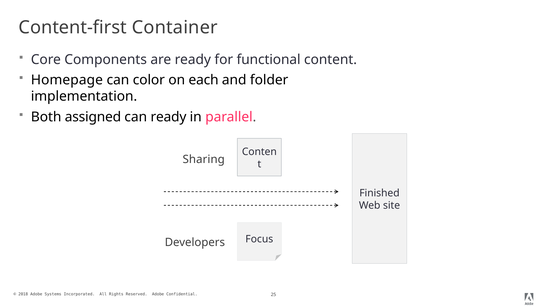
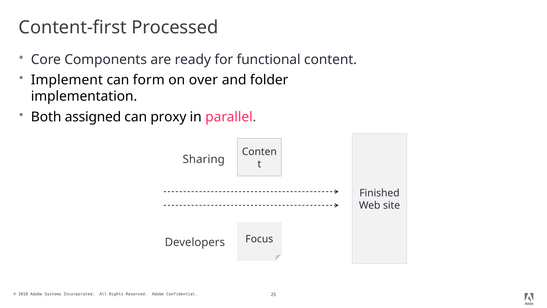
Container: Container -> Processed
Homepage: Homepage -> Implement
color: color -> form
each: each -> over
can ready: ready -> proxy
